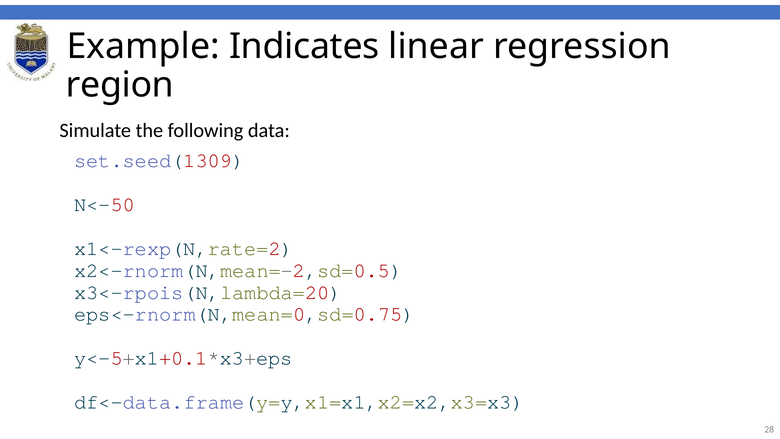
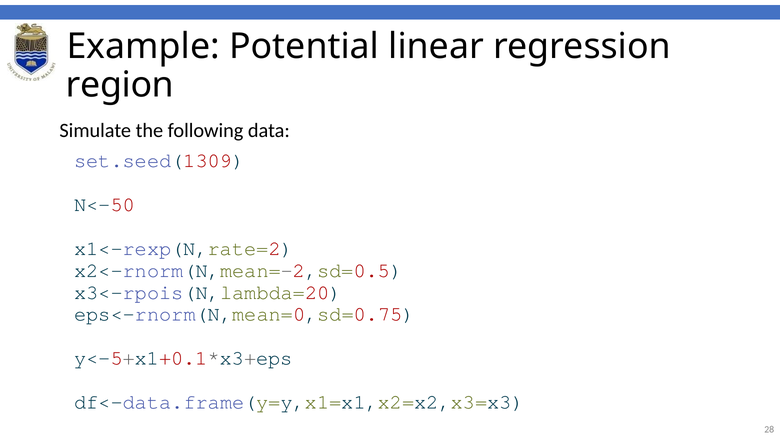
Indicates: Indicates -> Potential
